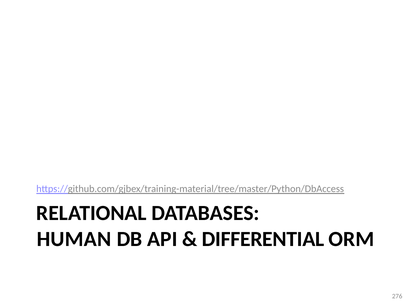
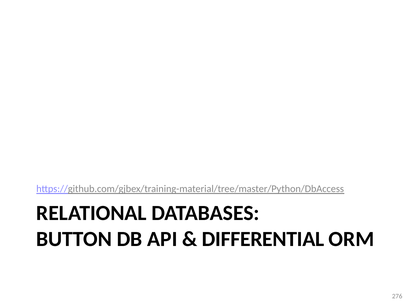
HUMAN: HUMAN -> BUTTON
